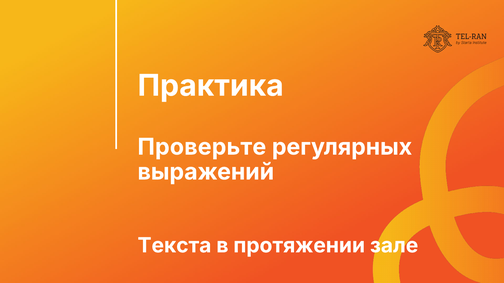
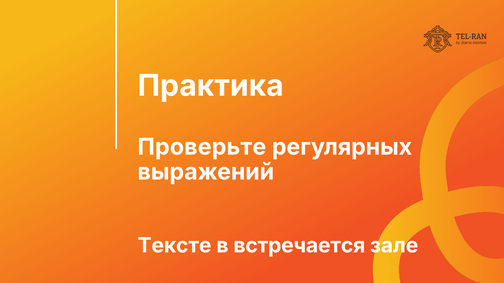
Текста: Текста -> Тексте
протяжении: протяжении -> встречается
